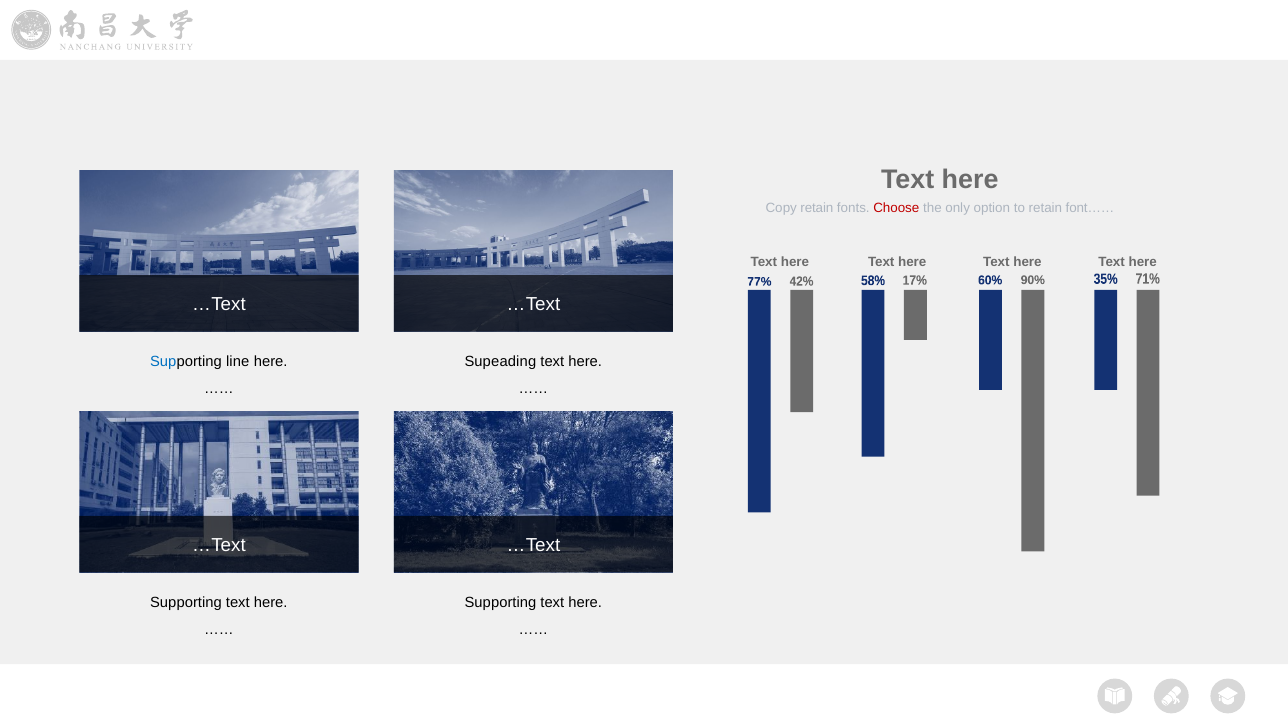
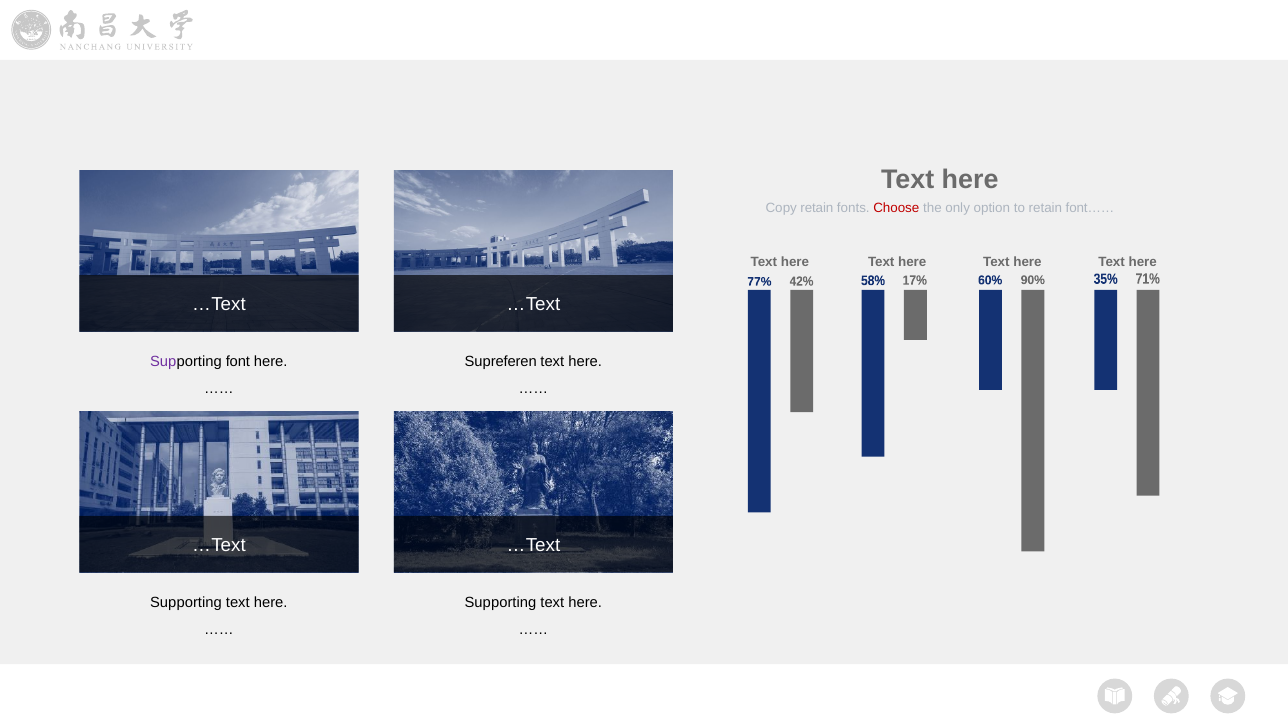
Sup at (163, 362) colour: blue -> purple
line: line -> font
eading: eading -> referen
